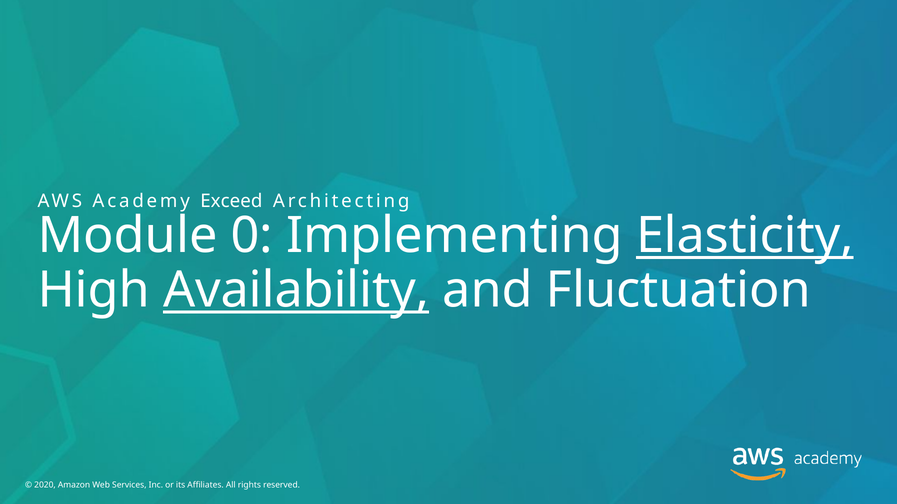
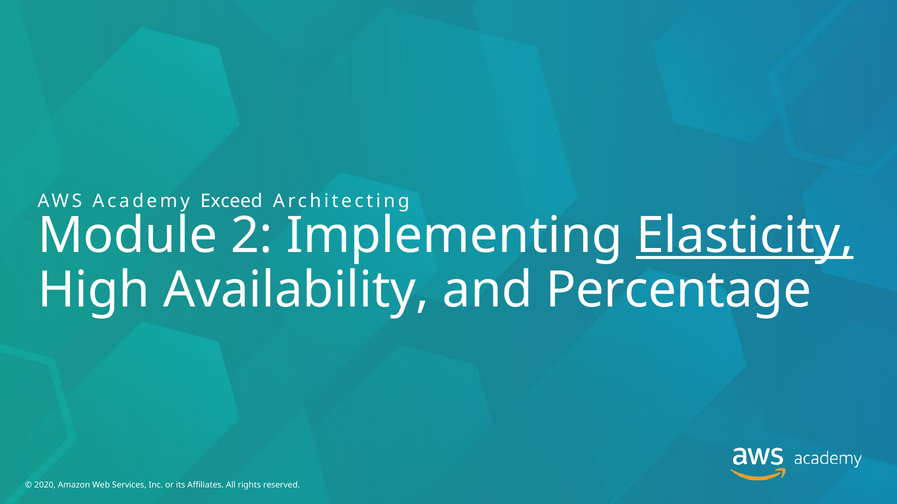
0: 0 -> 2
Availability underline: present -> none
Fluctuation: Fluctuation -> Percentage
